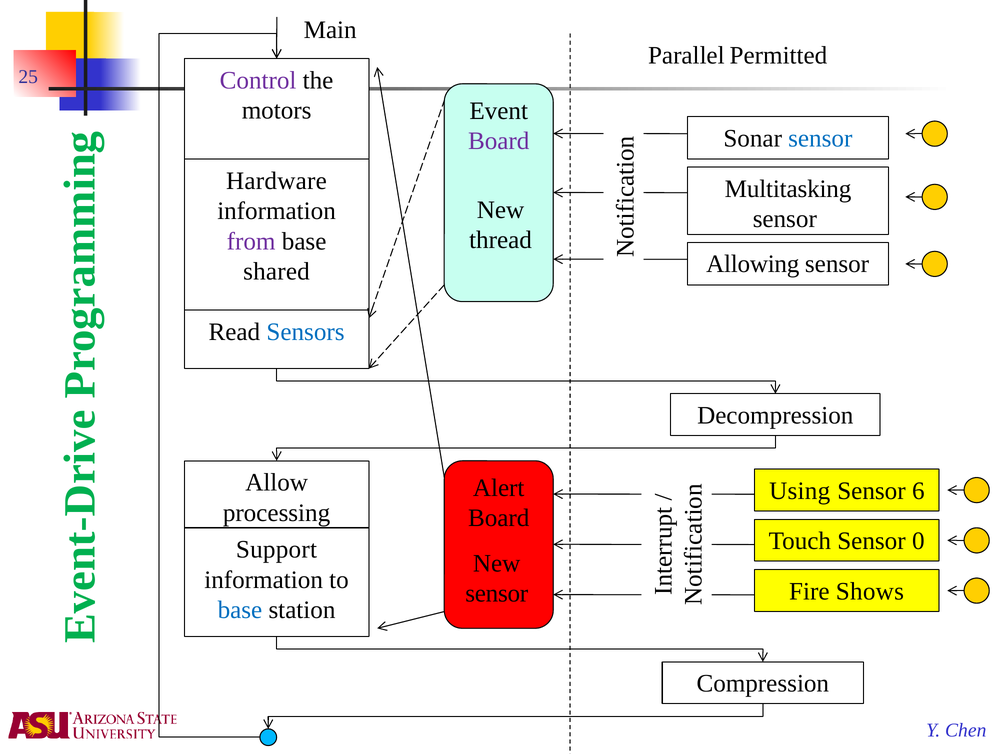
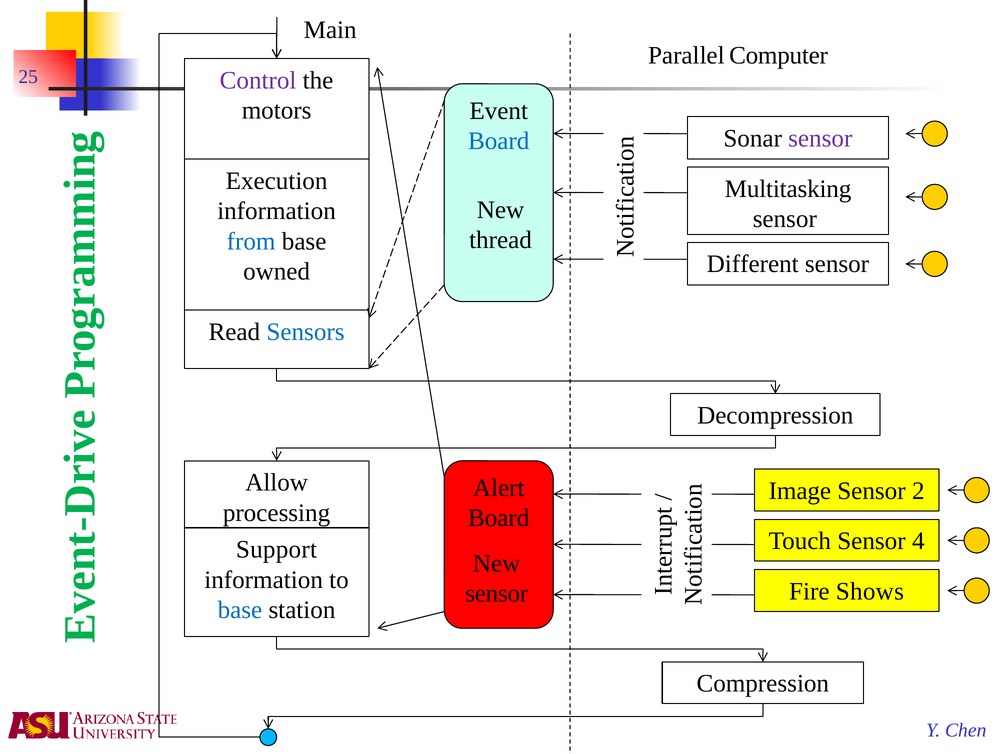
Permitted: Permitted -> Computer
sensor at (820, 139) colour: blue -> purple
Board at (499, 141) colour: purple -> blue
Hardware: Hardware -> Execution
from colour: purple -> blue
Allowing: Allowing -> Different
shared: shared -> owned
Using: Using -> Image
6: 6 -> 2
0: 0 -> 4
